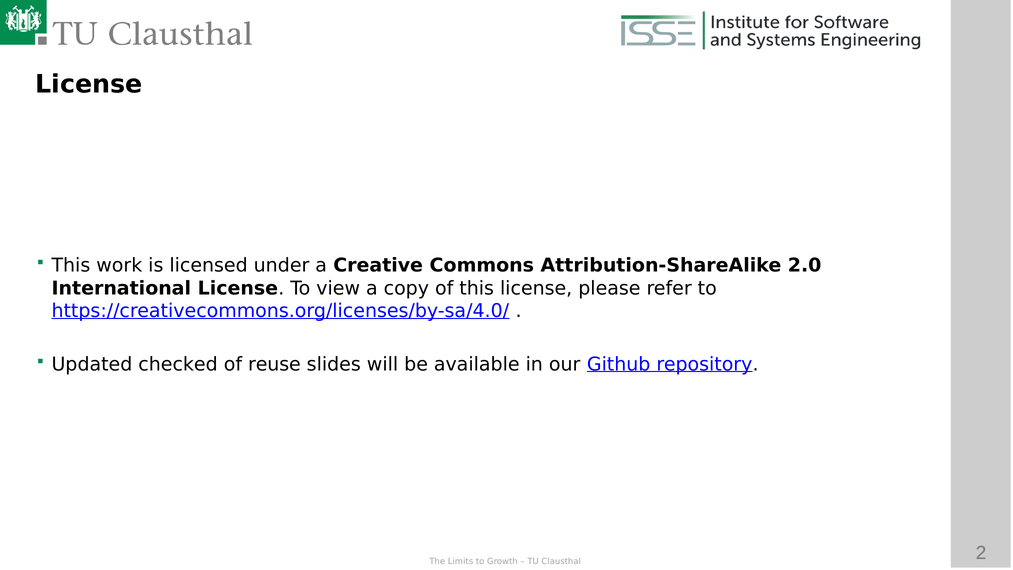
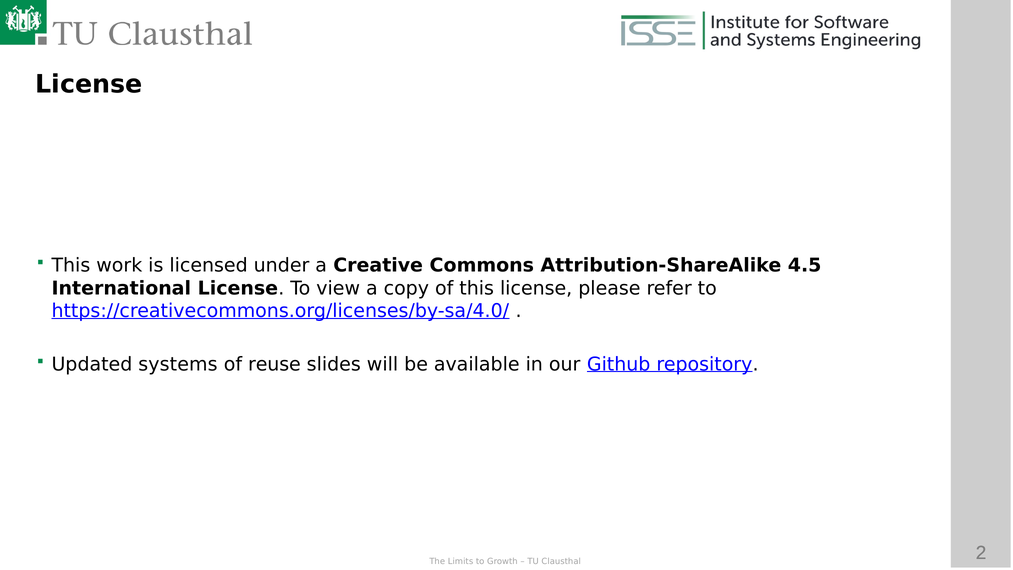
2.0: 2.0 -> 4.5
checked: checked -> systems
